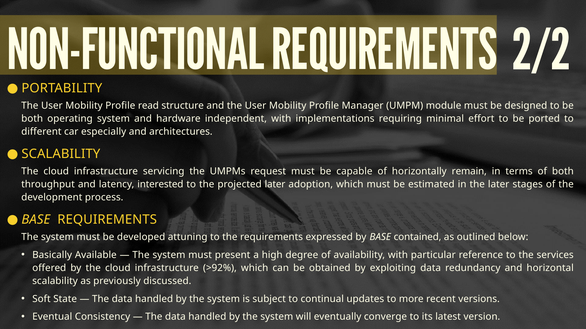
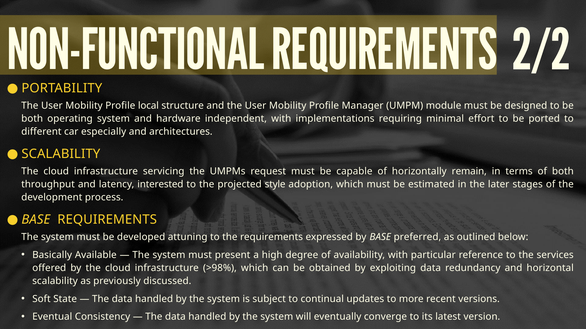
read: read -> local
projected later: later -> style
contained: contained -> preferred
>92%: >92% -> >98%
